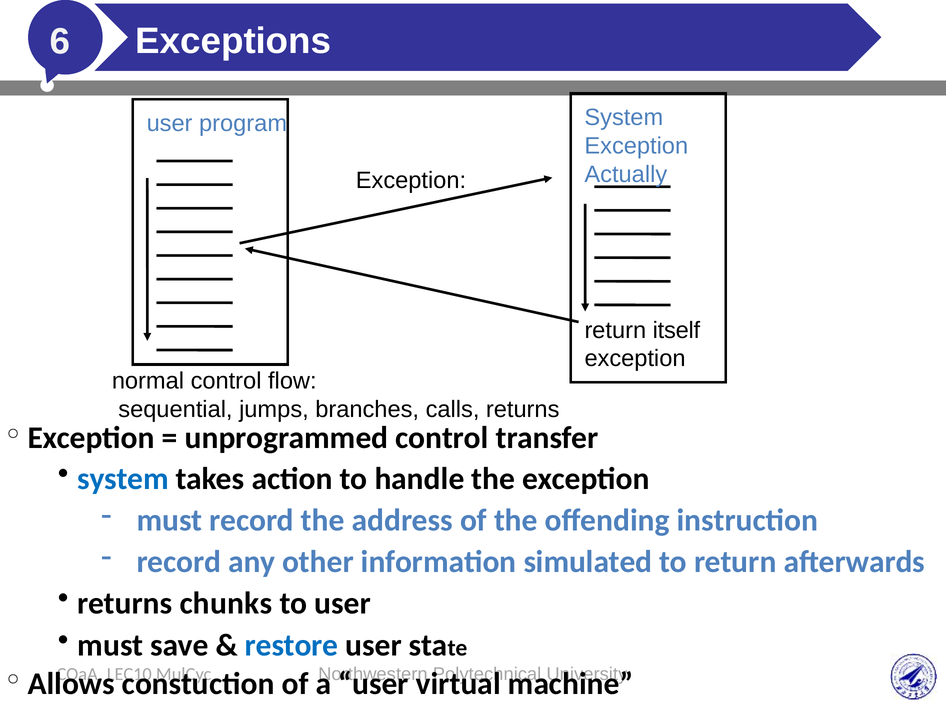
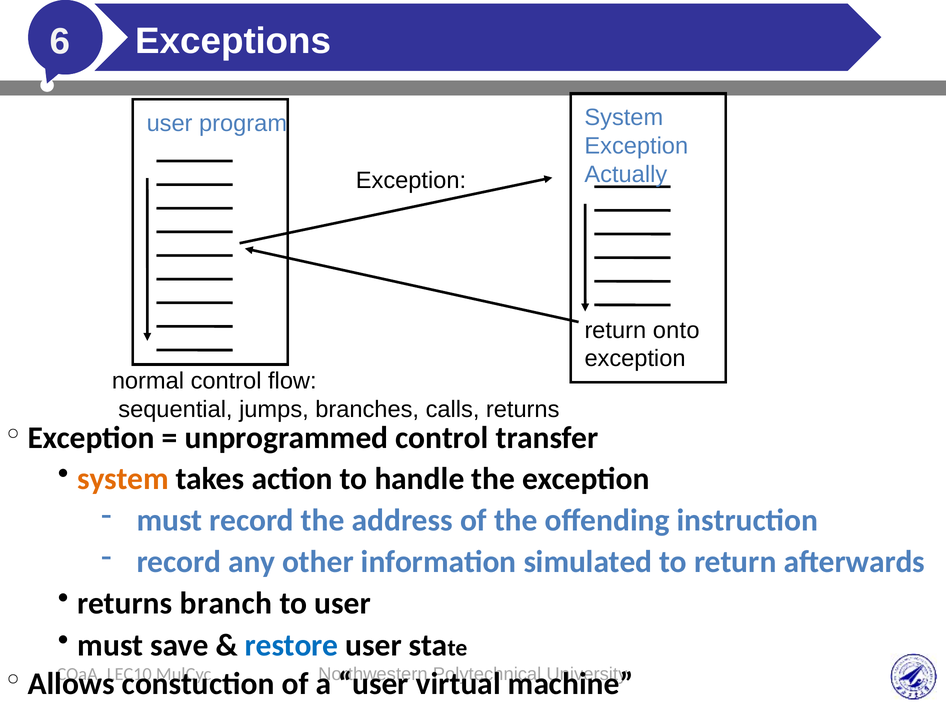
itself: itself -> onto
system at (123, 479) colour: blue -> orange
chunks: chunks -> branch
